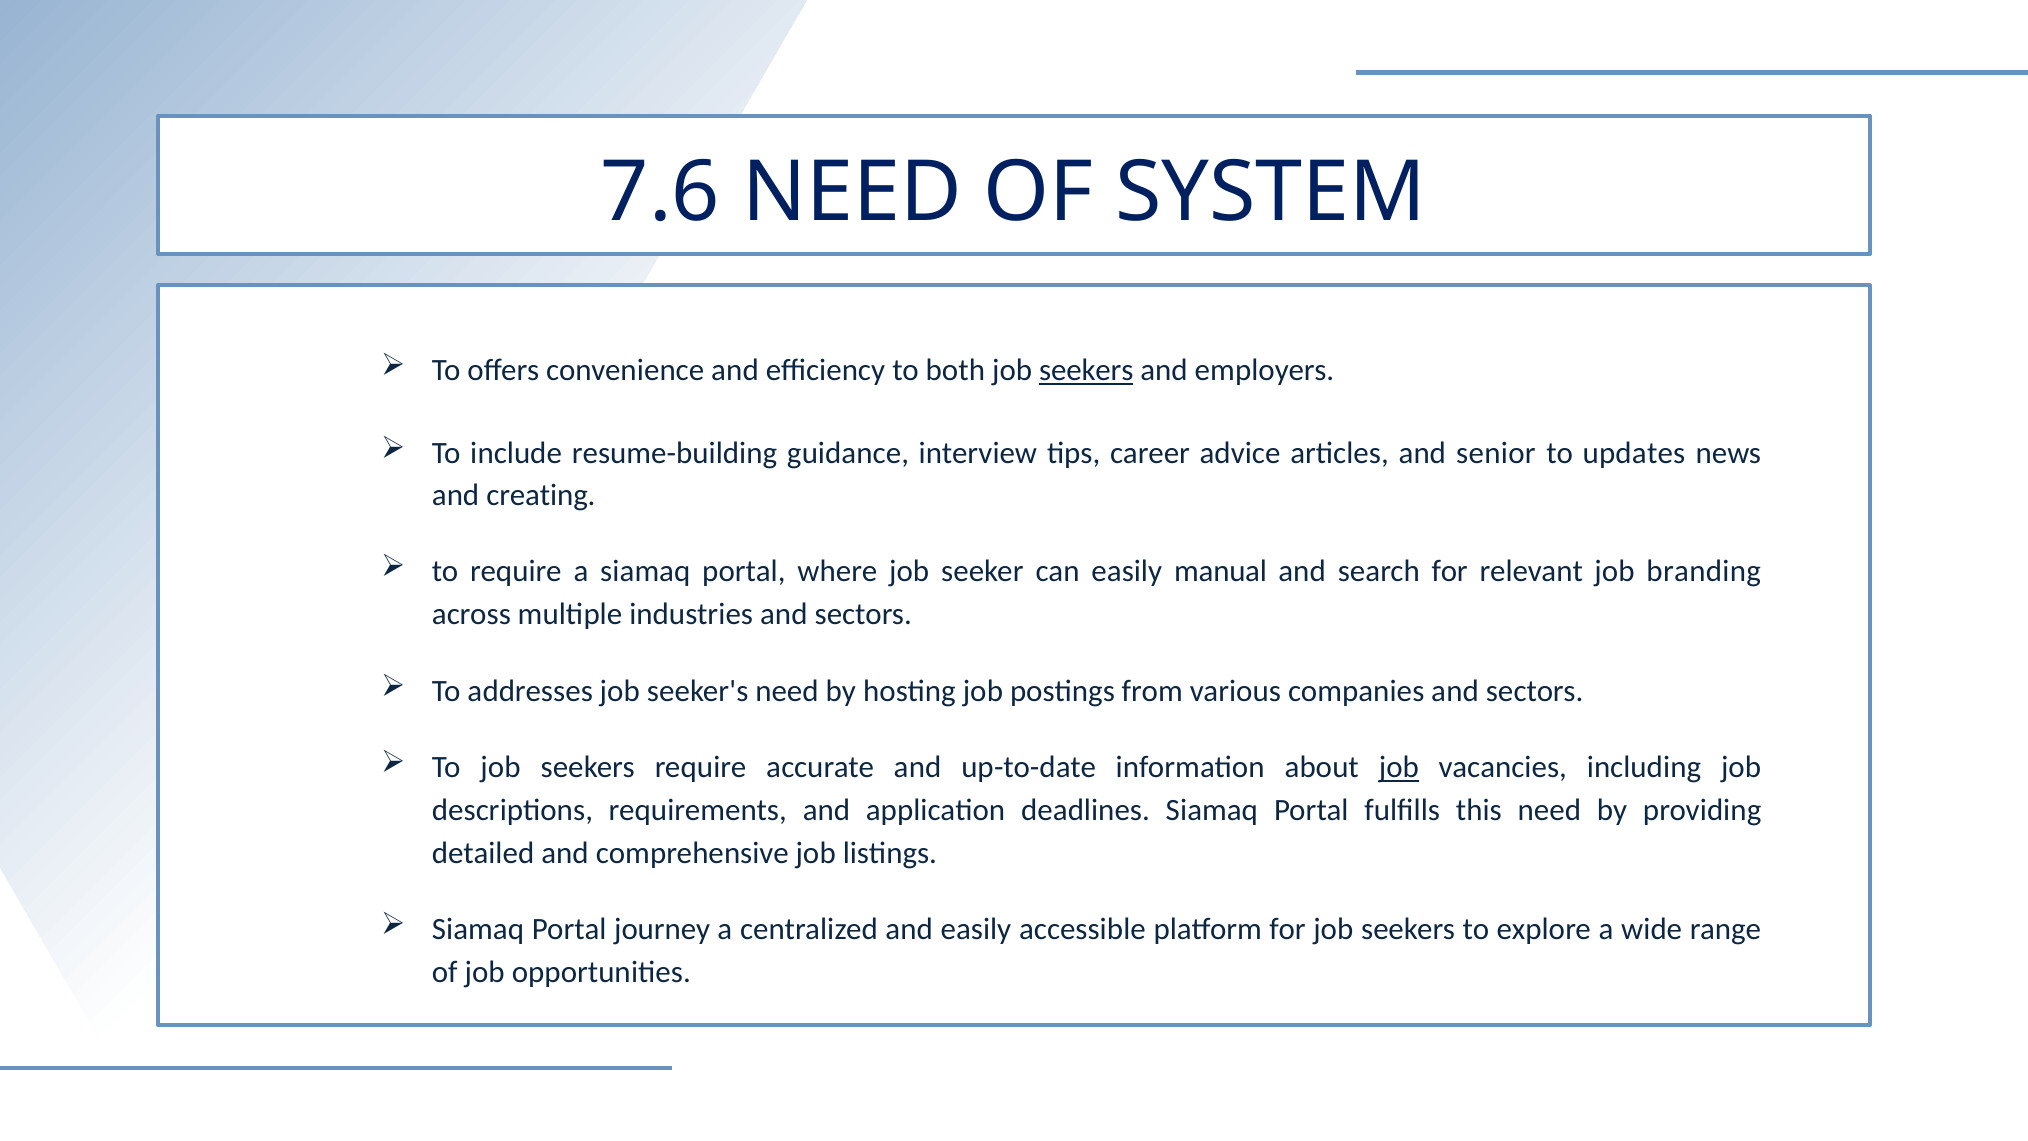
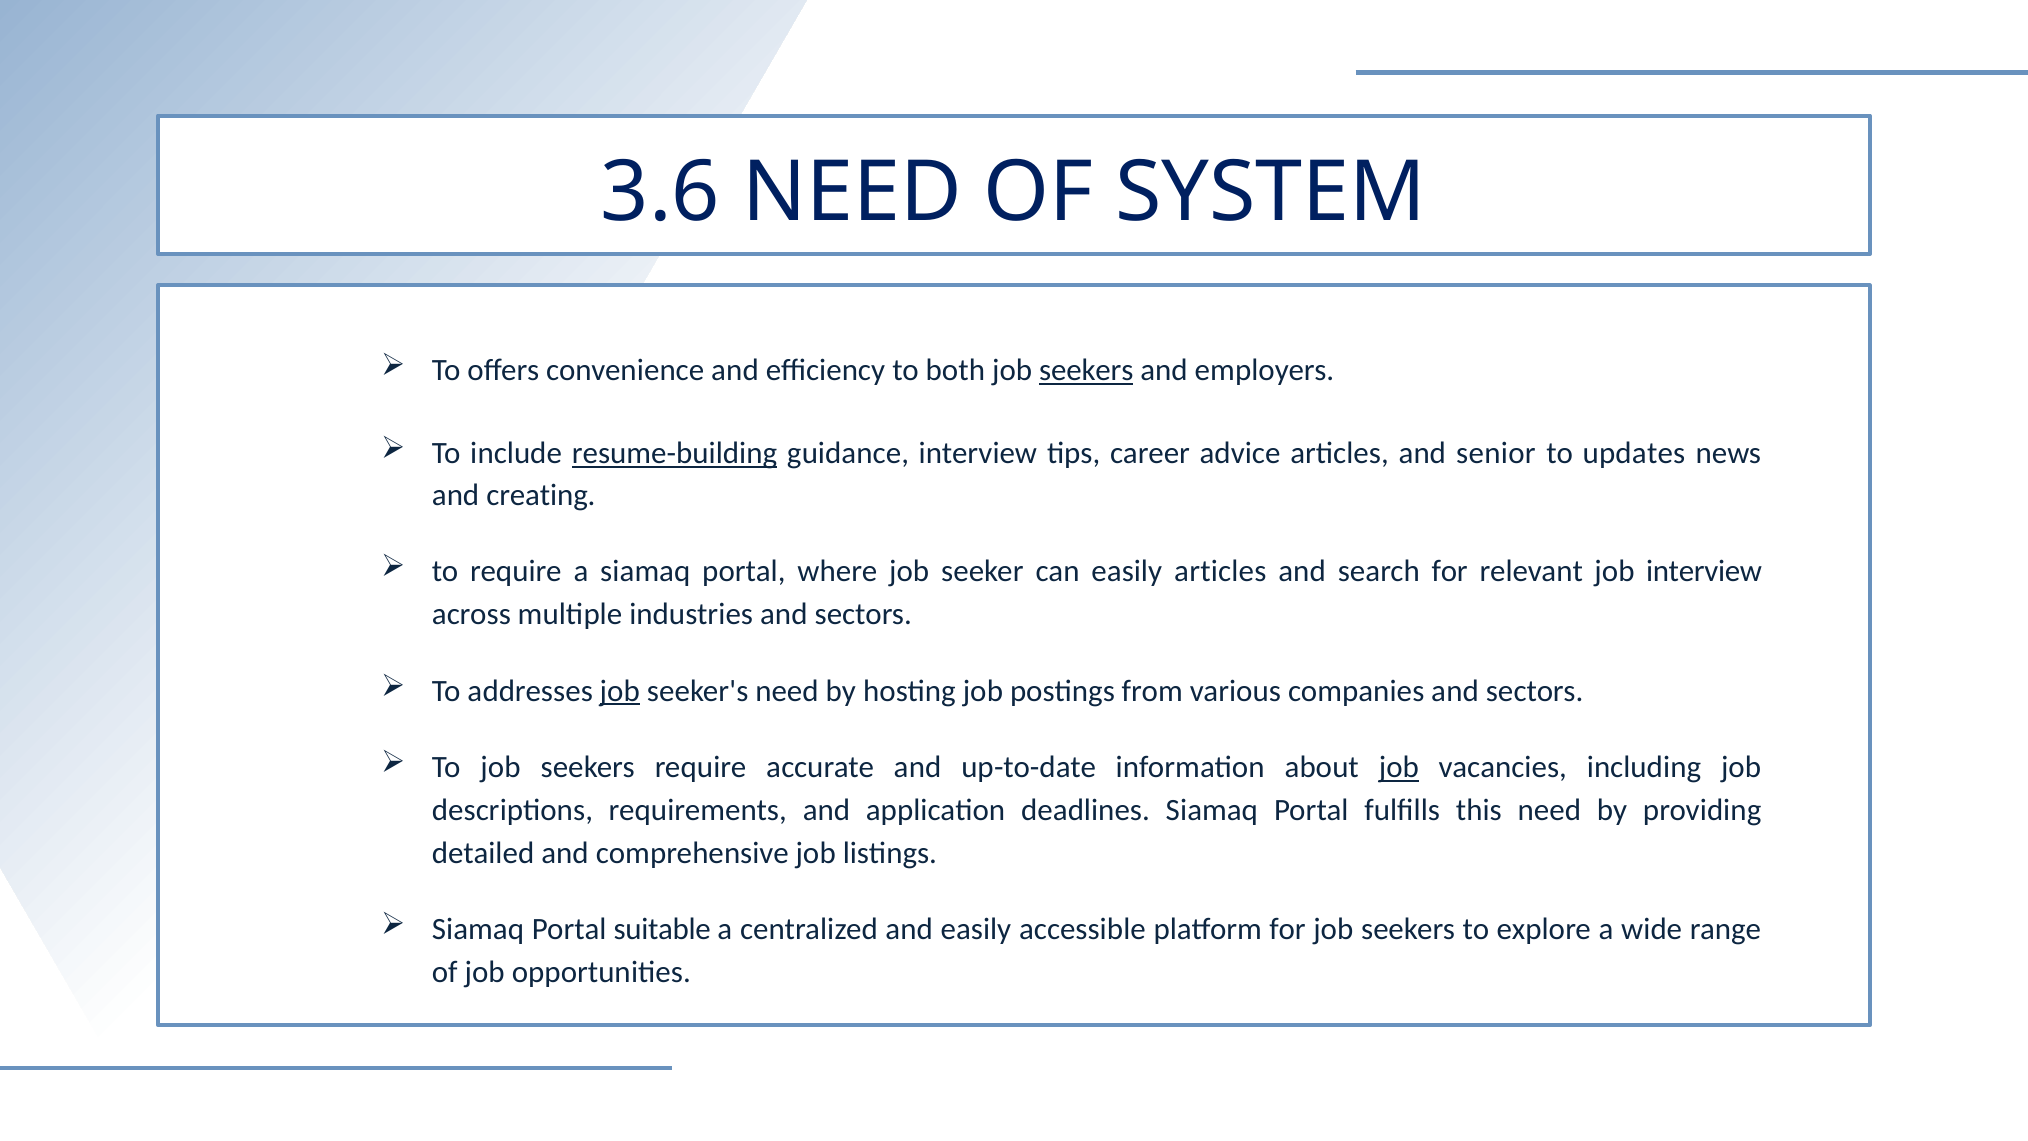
7.6: 7.6 -> 3.6
resume-building underline: none -> present
easily manual: manual -> articles
job branding: branding -> interview
job at (620, 691) underline: none -> present
journey: journey -> suitable
